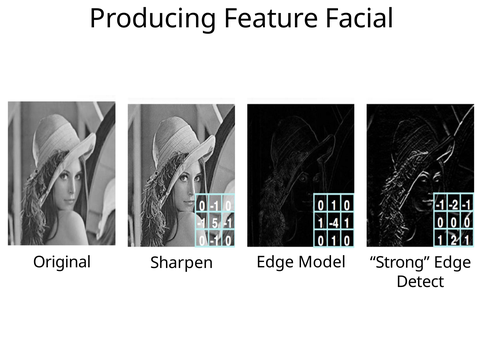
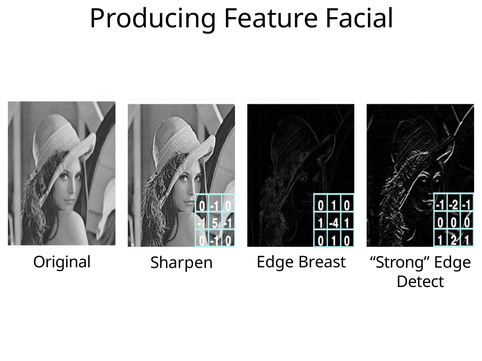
Model: Model -> Breast
